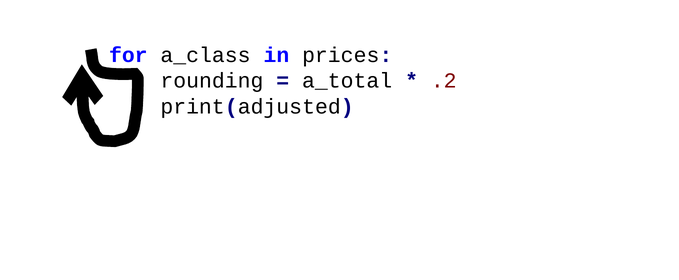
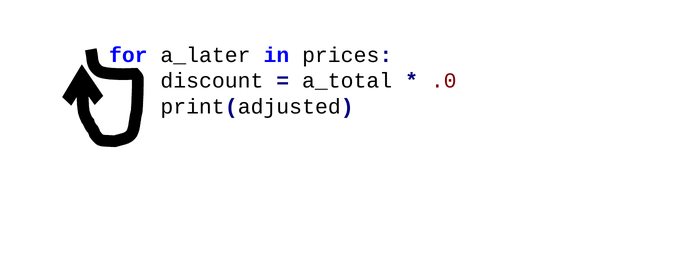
a_class: a_class -> a_later
rounding: rounding -> discount
.2: .2 -> .0
